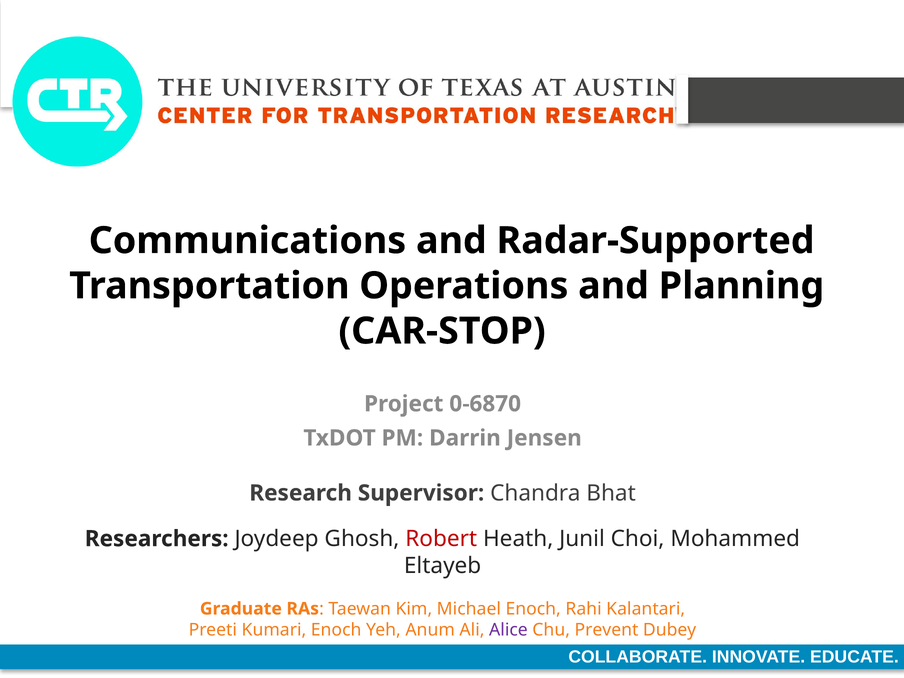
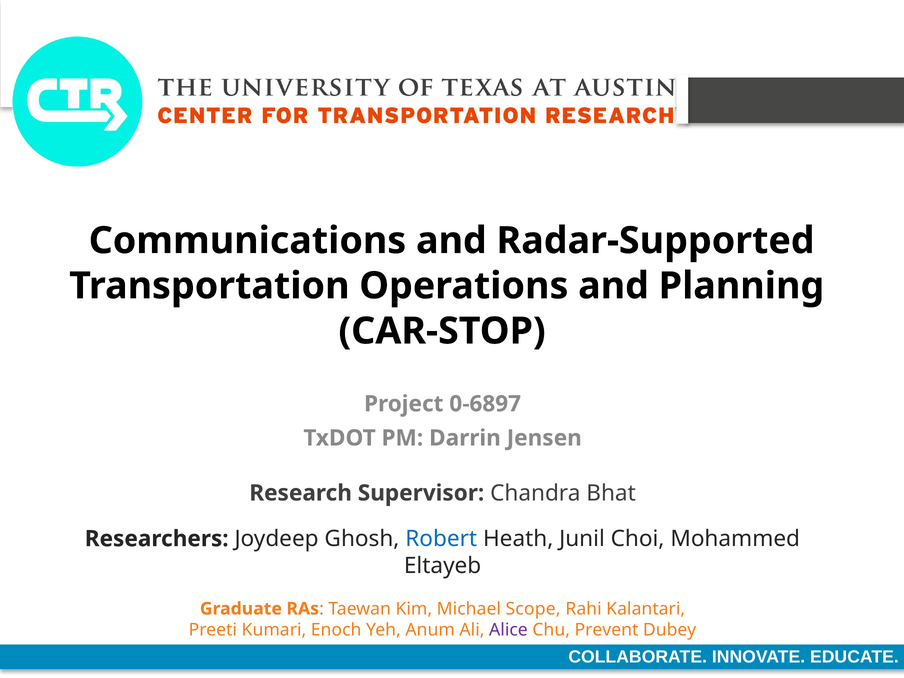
0-6870: 0-6870 -> 0-6897
Robert colour: red -> blue
Michael Enoch: Enoch -> Scope
